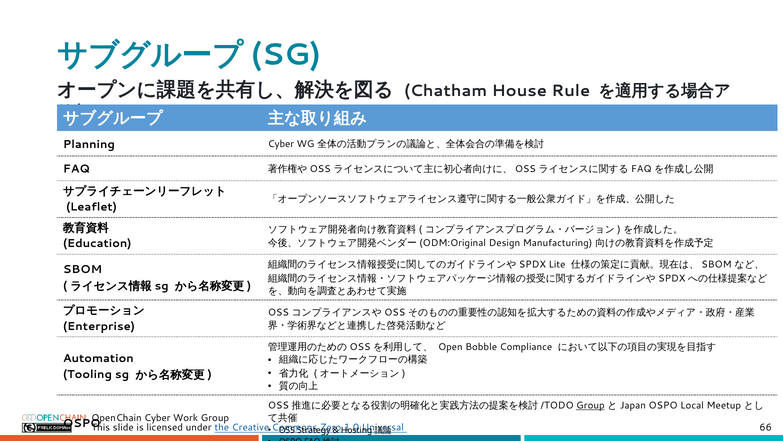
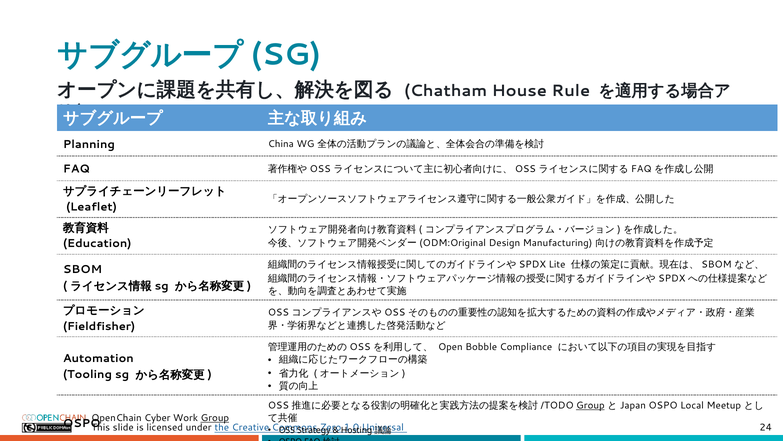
Planning Cyber: Cyber -> China
Enterprise: Enterprise -> Fieldfisher
Group at (215, 418) underline: none -> present
66: 66 -> 24
